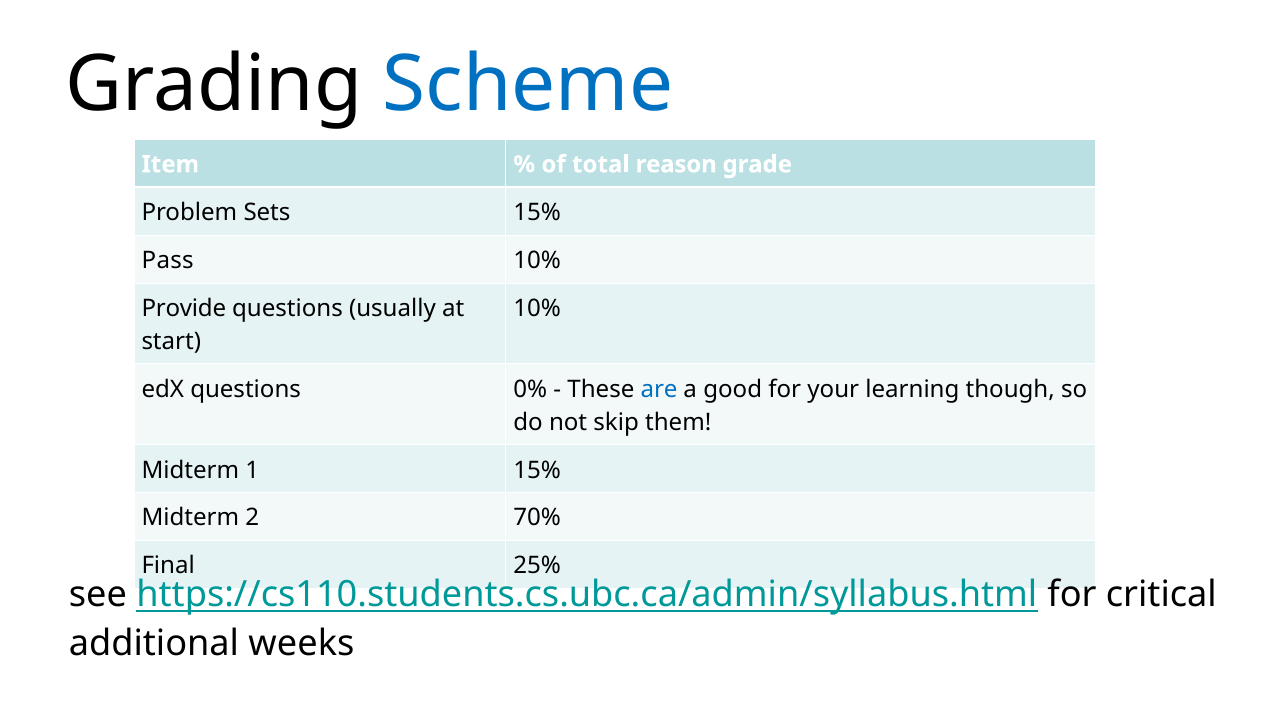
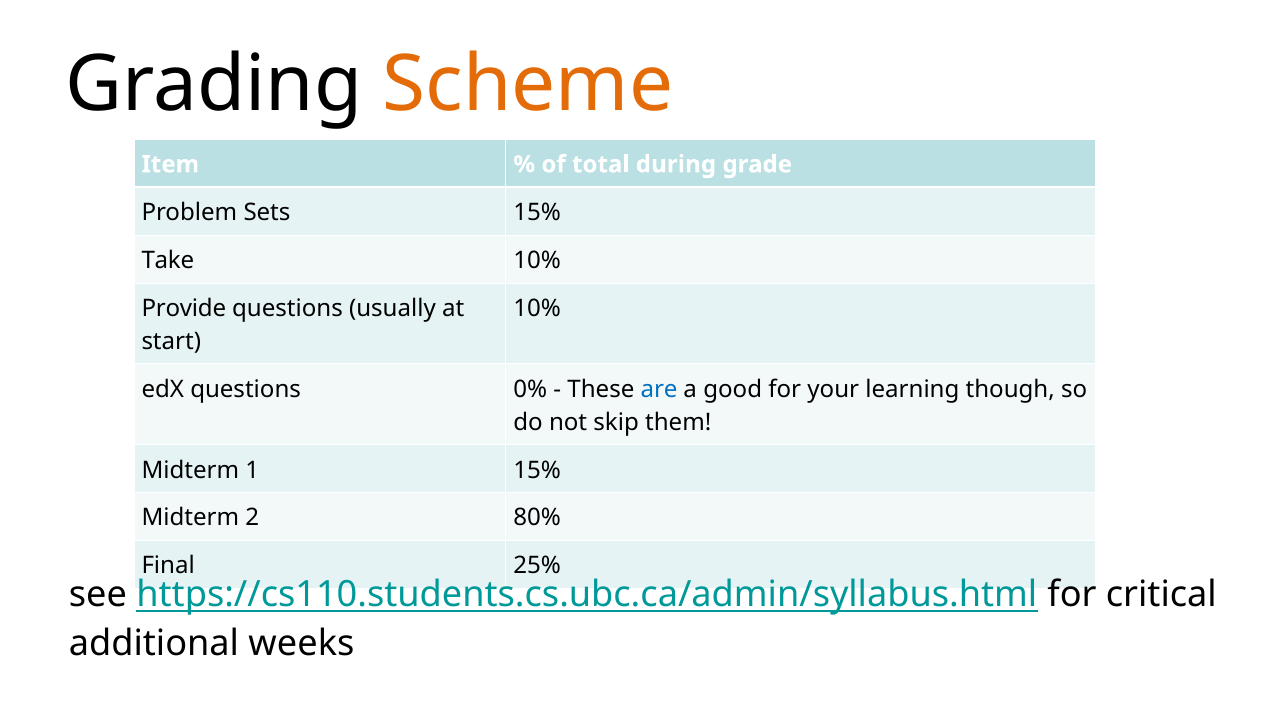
Scheme colour: blue -> orange
reason: reason -> during
Pass: Pass -> Take
70%: 70% -> 80%
